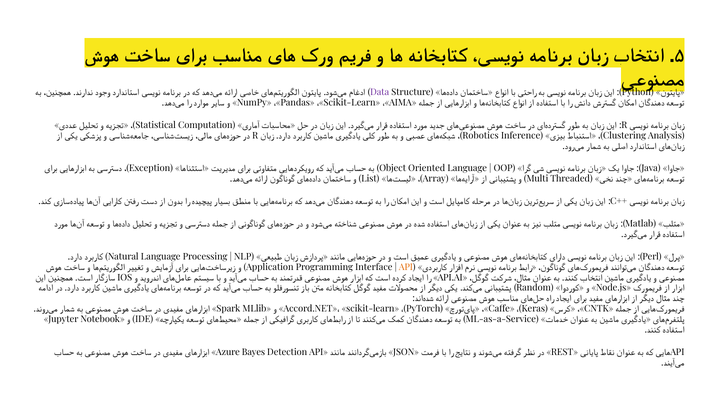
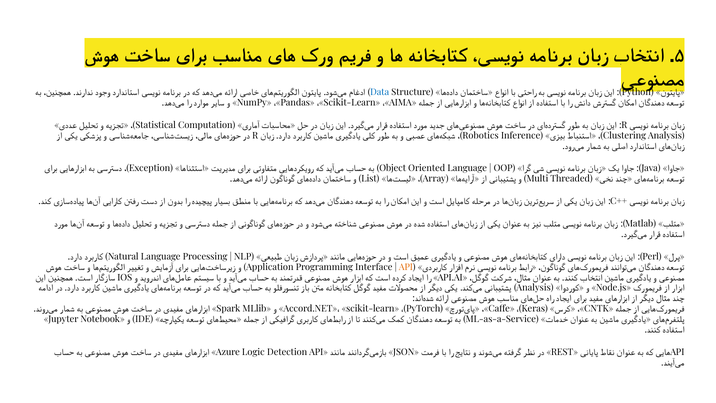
Data colour: purple -> blue
Random at (534, 288): Random -> Analysis
Bayes: Bayes -> Logic
